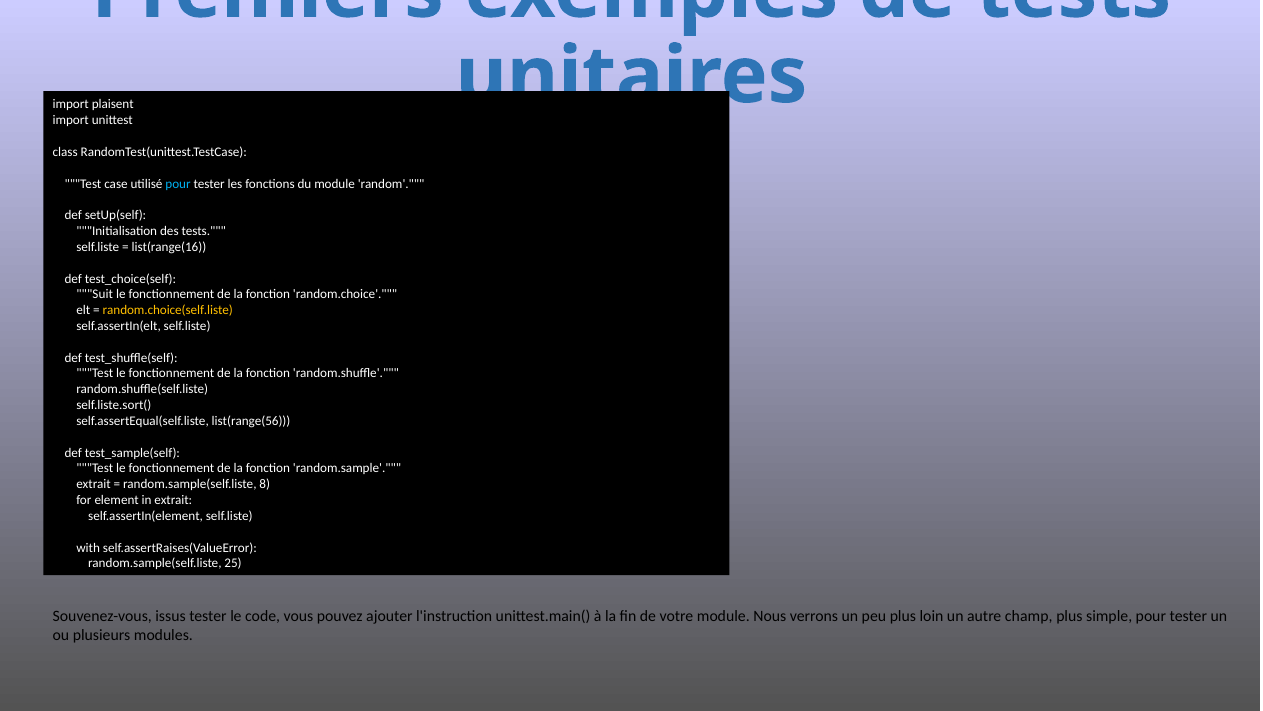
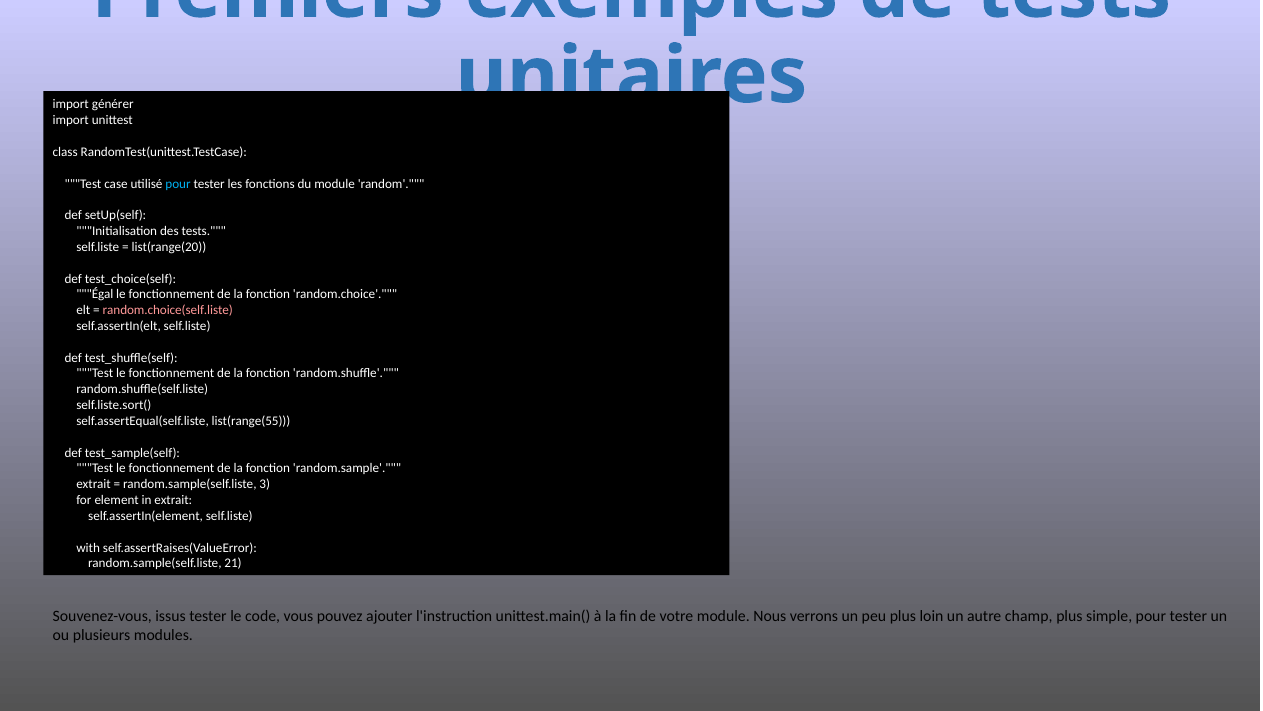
plaisent: plaisent -> générer
list(range(16: list(range(16 -> list(range(20
Suit: Suit -> Égal
random.choice(self.liste colour: yellow -> pink
list(range(56: list(range(56 -> list(range(55
8: 8 -> 3
25: 25 -> 21
